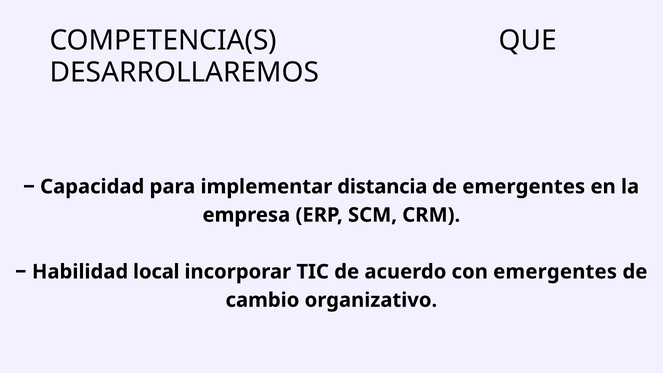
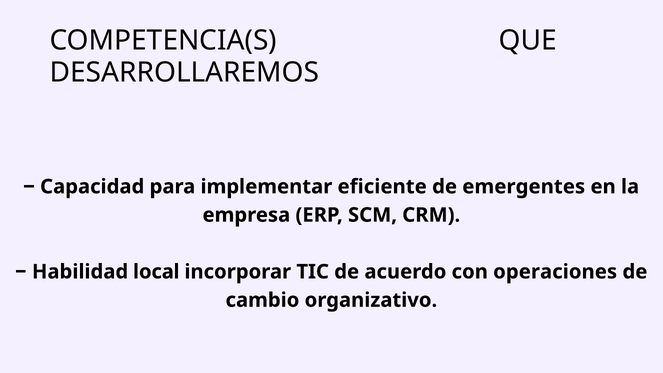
distancia: distancia -> eficiente
con emergentes: emergentes -> operaciones
